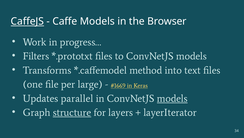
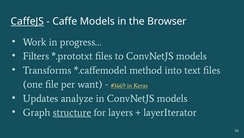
large: large -> want
parallel: parallel -> analyze
models at (172, 98) underline: present -> none
